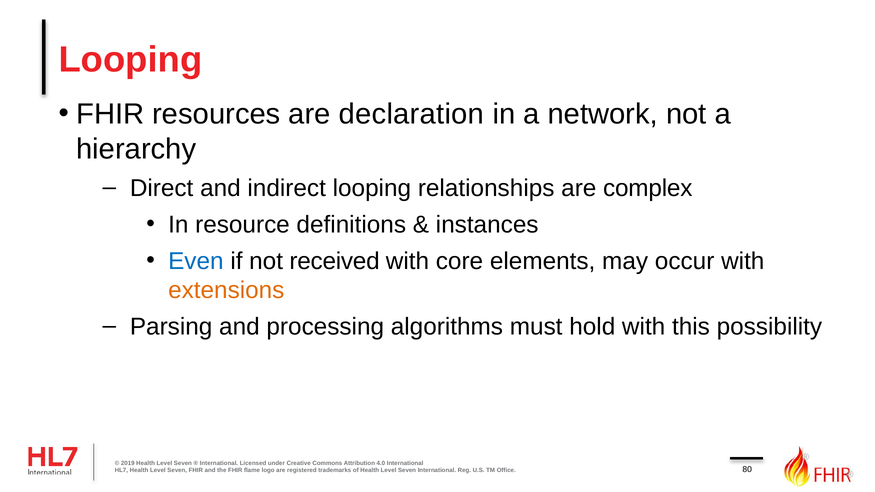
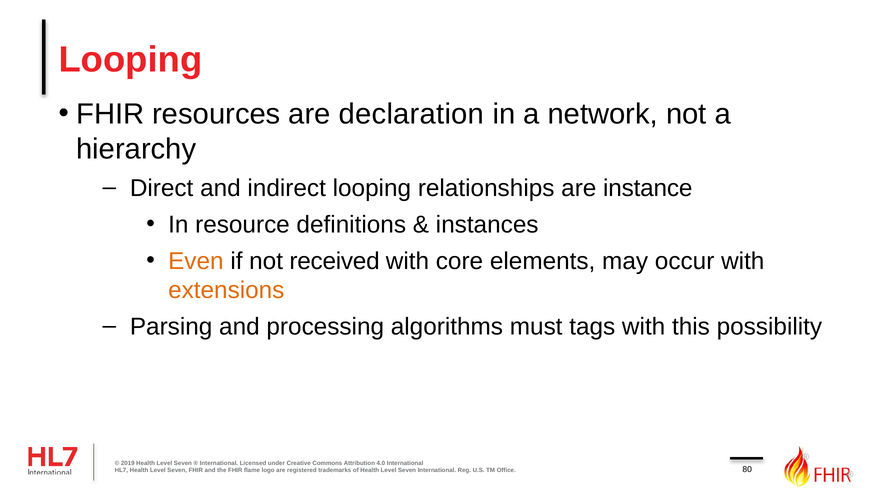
complex: complex -> instance
Even colour: blue -> orange
hold: hold -> tags
